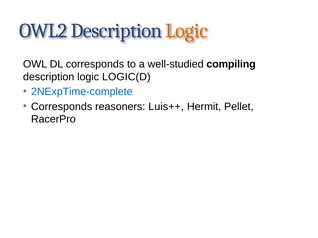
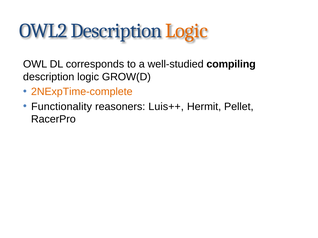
LOGIC(D: LOGIC(D -> GROW(D
2NExpTime-complete colour: blue -> orange
Corresponds at (62, 107): Corresponds -> Functionality
